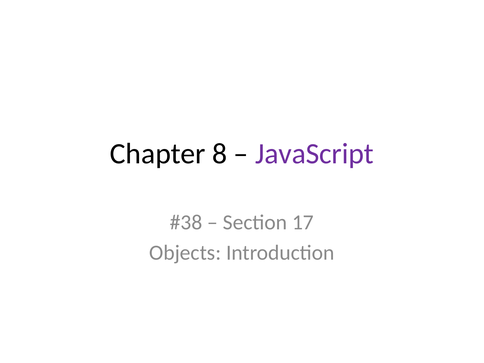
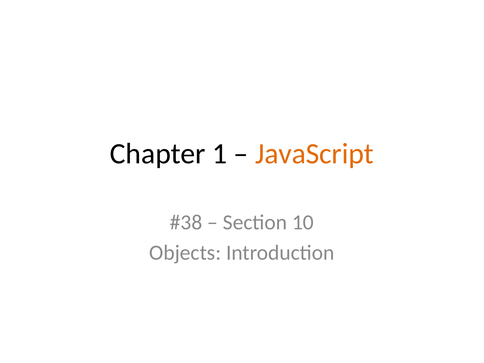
8: 8 -> 1
JavaScript colour: purple -> orange
17: 17 -> 10
